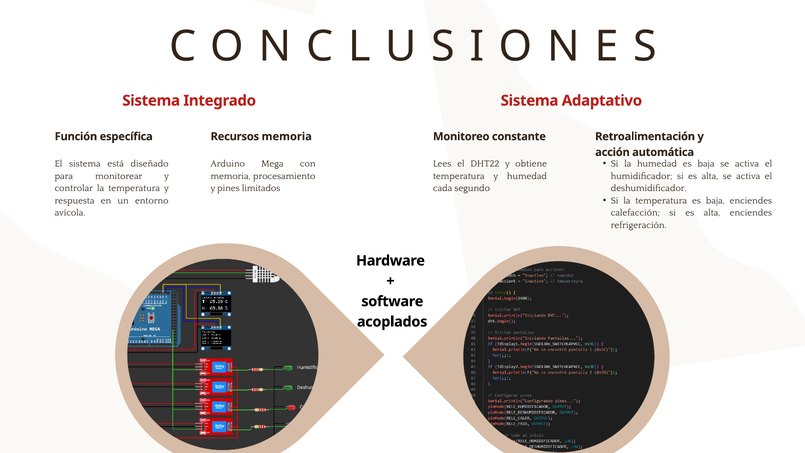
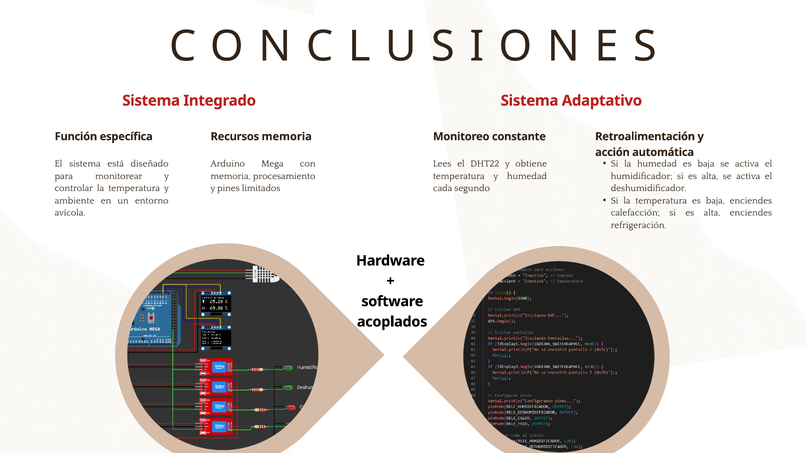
respuesta: respuesta -> ambiente
